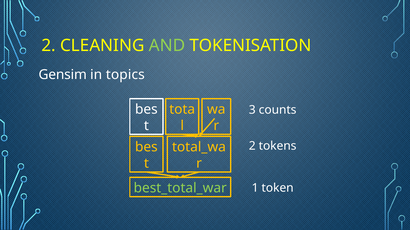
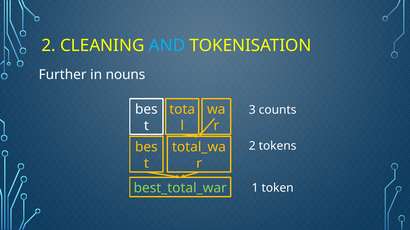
AND colour: light green -> light blue
Gensim: Gensim -> Further
topics: topics -> nouns
